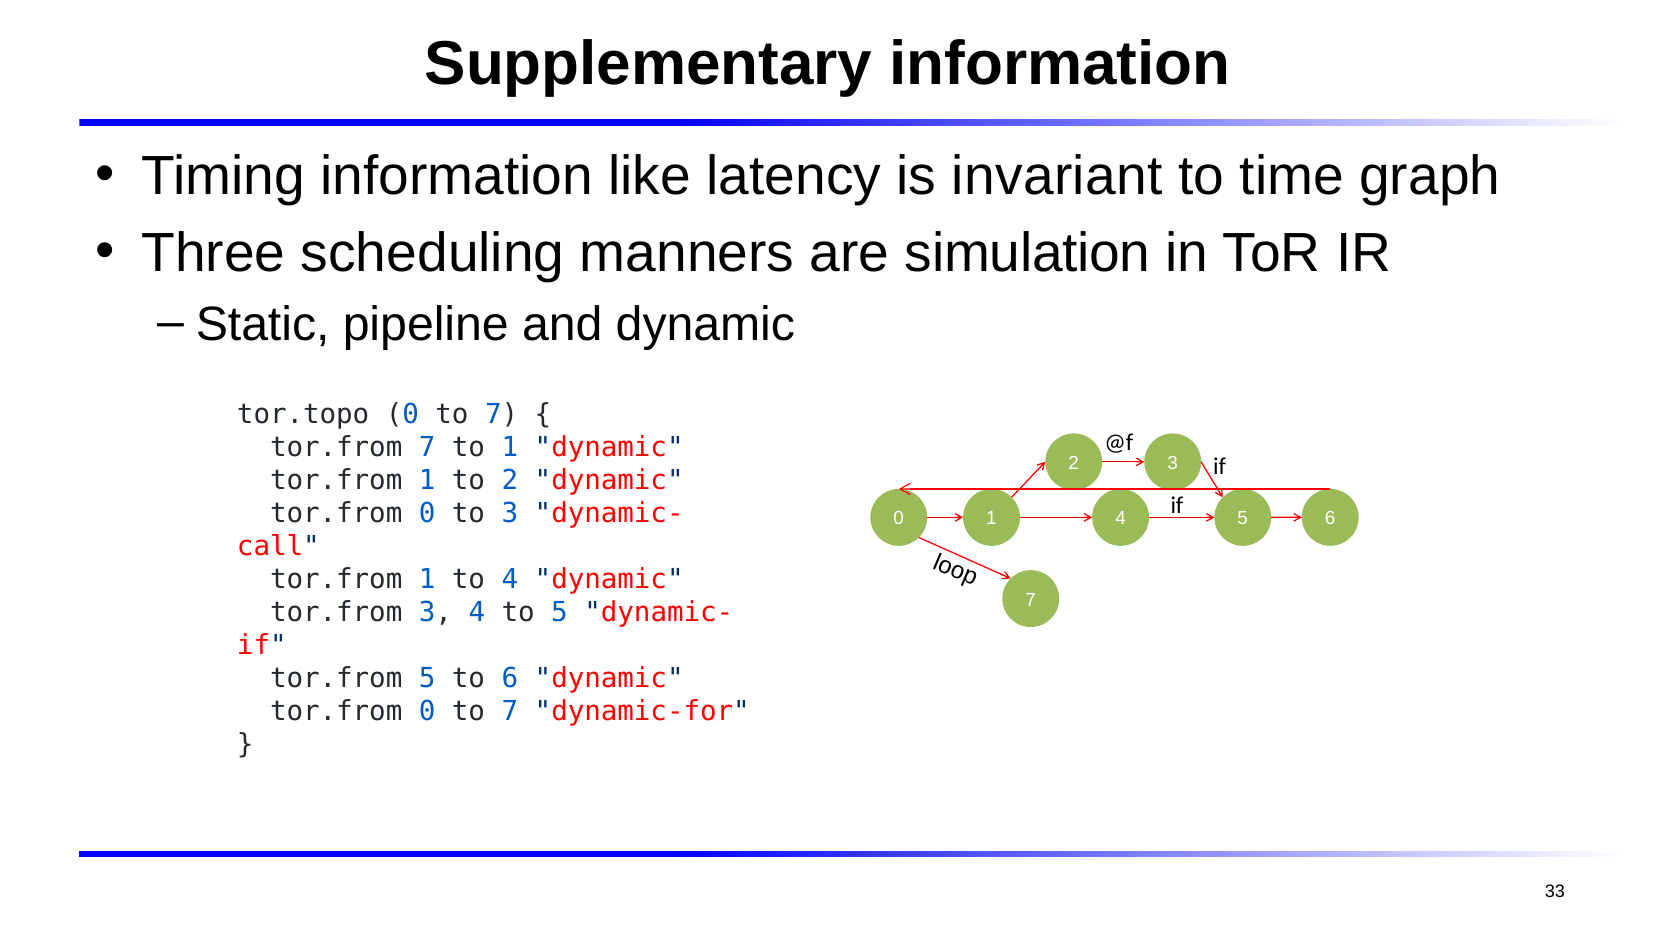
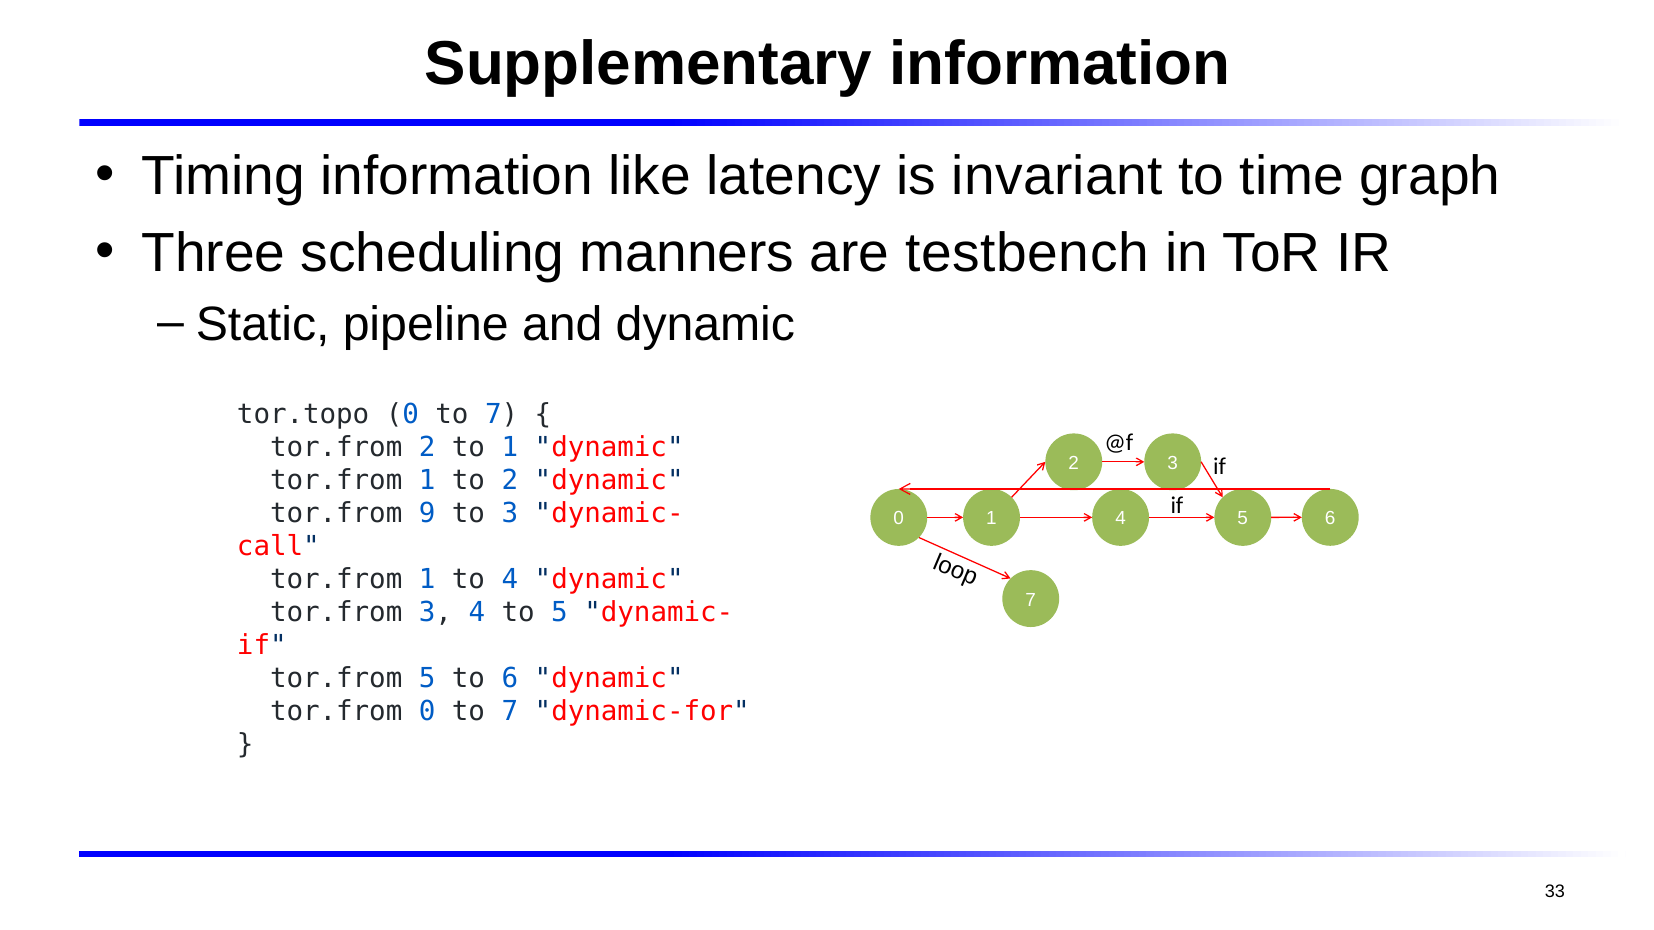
simulation: simulation -> testbench
tor.from 7: 7 -> 2
0 at (427, 514): 0 -> 9
